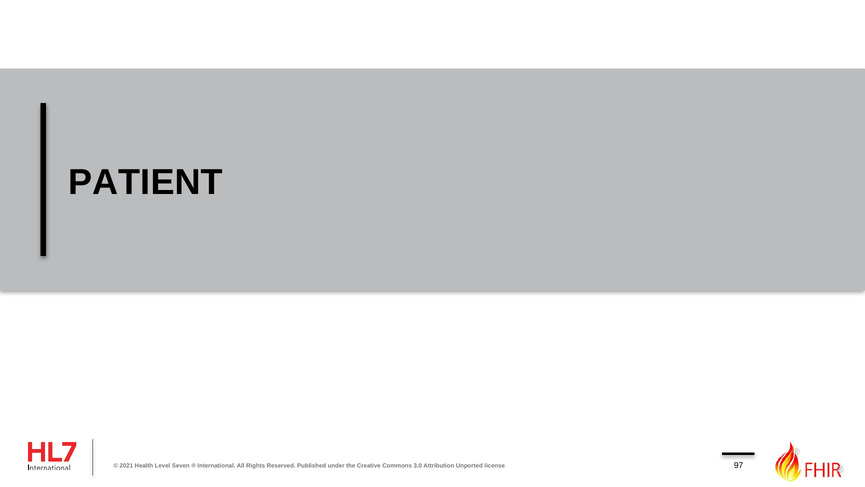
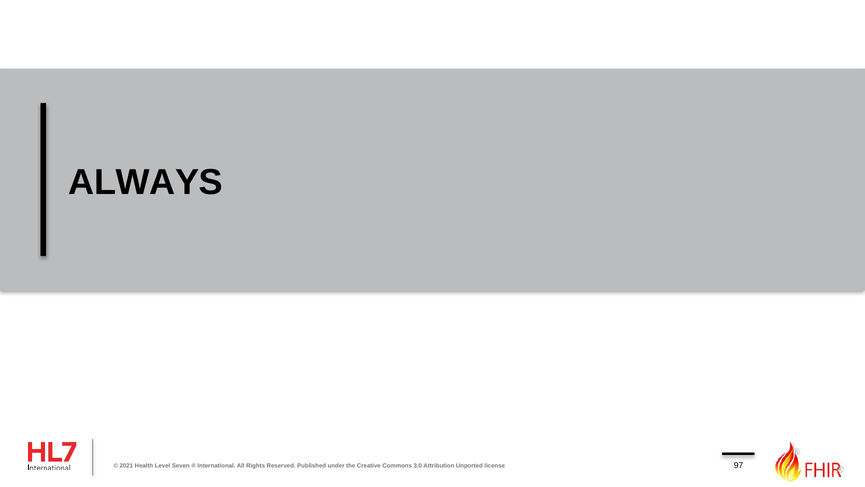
PATIENT: PATIENT -> ALWAYS
